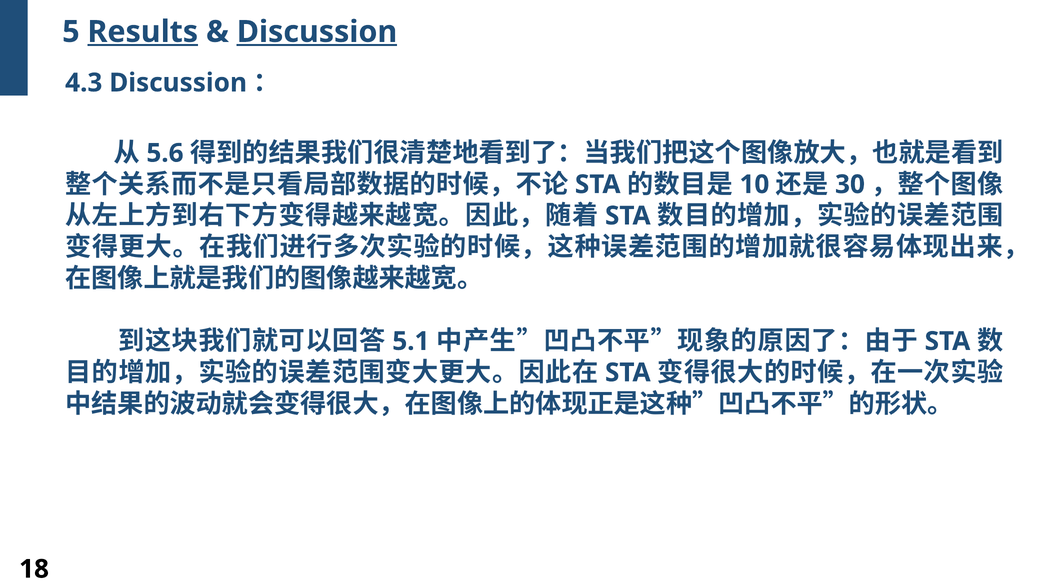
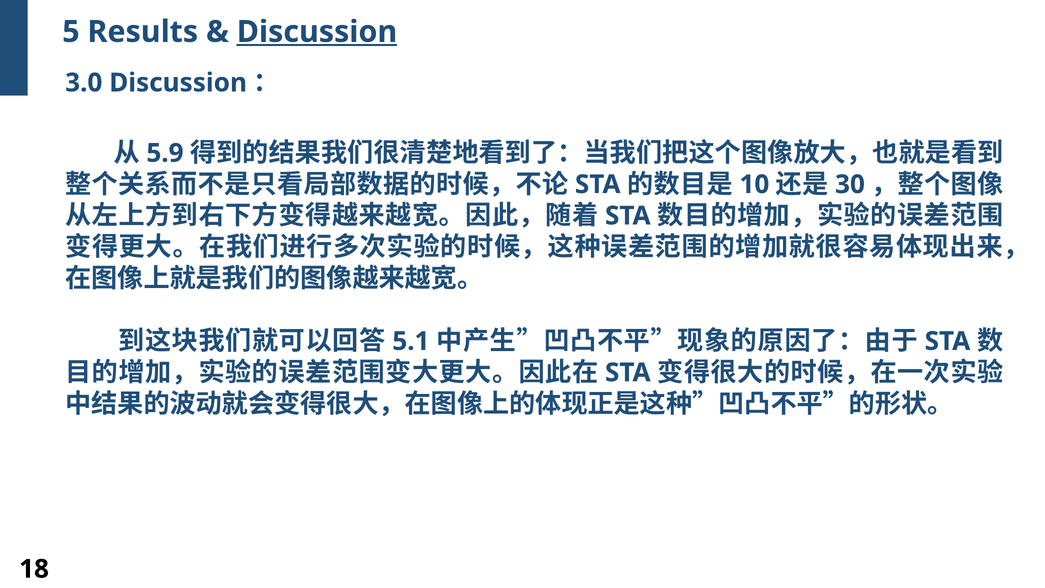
Results underline: present -> none
4.3: 4.3 -> 3.0
5.6: 5.6 -> 5.9
